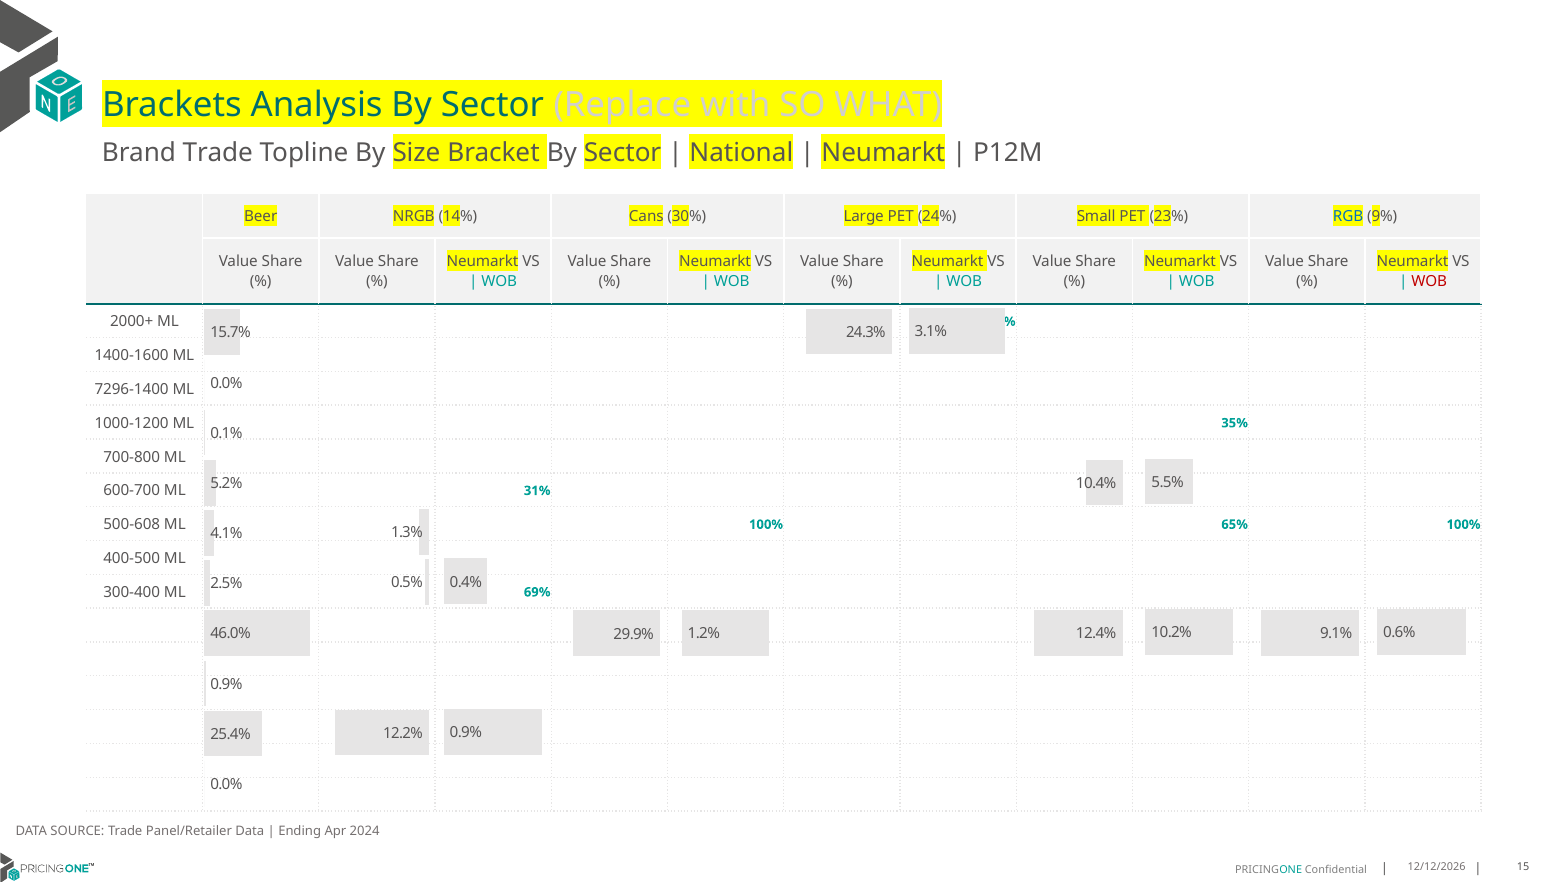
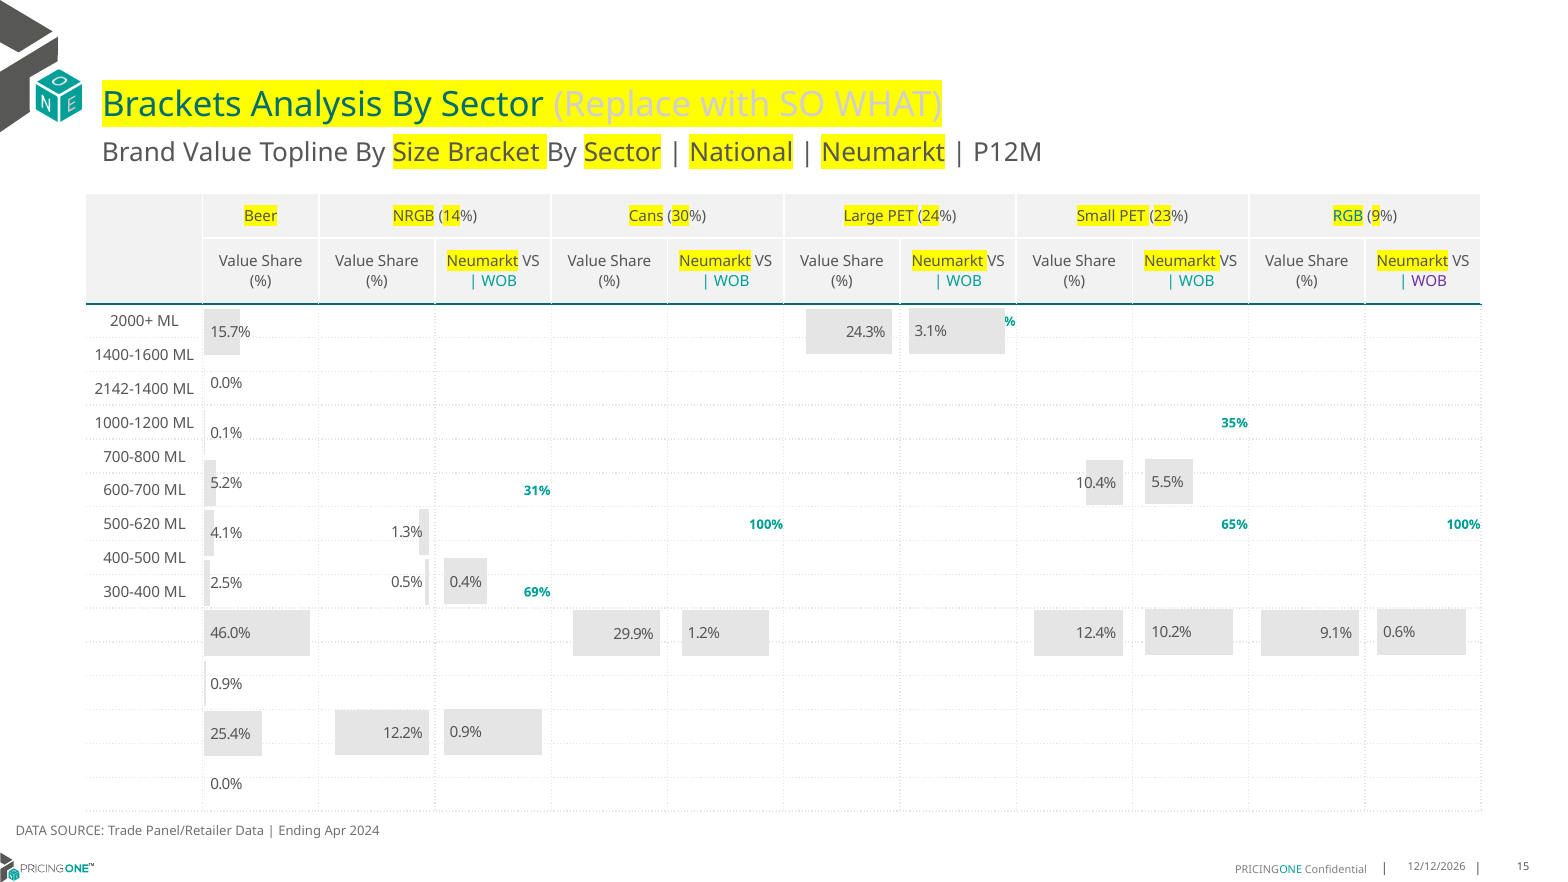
Brand Trade: Trade -> Value
WOB at (1429, 282) colour: red -> purple
7296-1400: 7296-1400 -> 2142-1400
500-608: 500-608 -> 500-620
